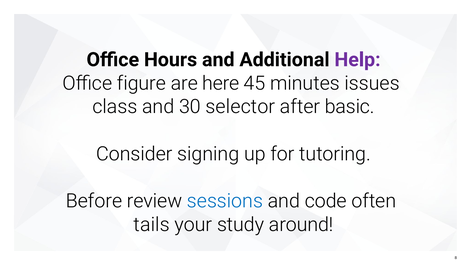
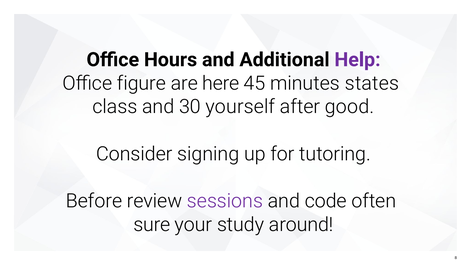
issues: issues -> states
selector: selector -> yourself
basic: basic -> good
sessions colour: blue -> purple
tails: tails -> sure
